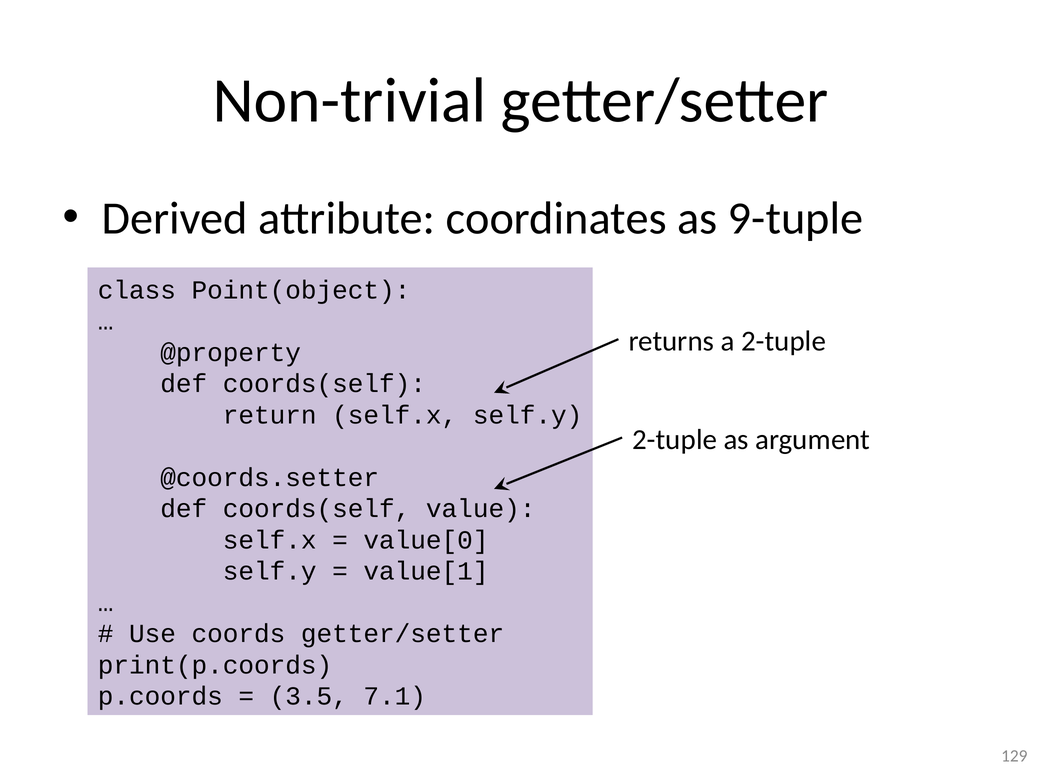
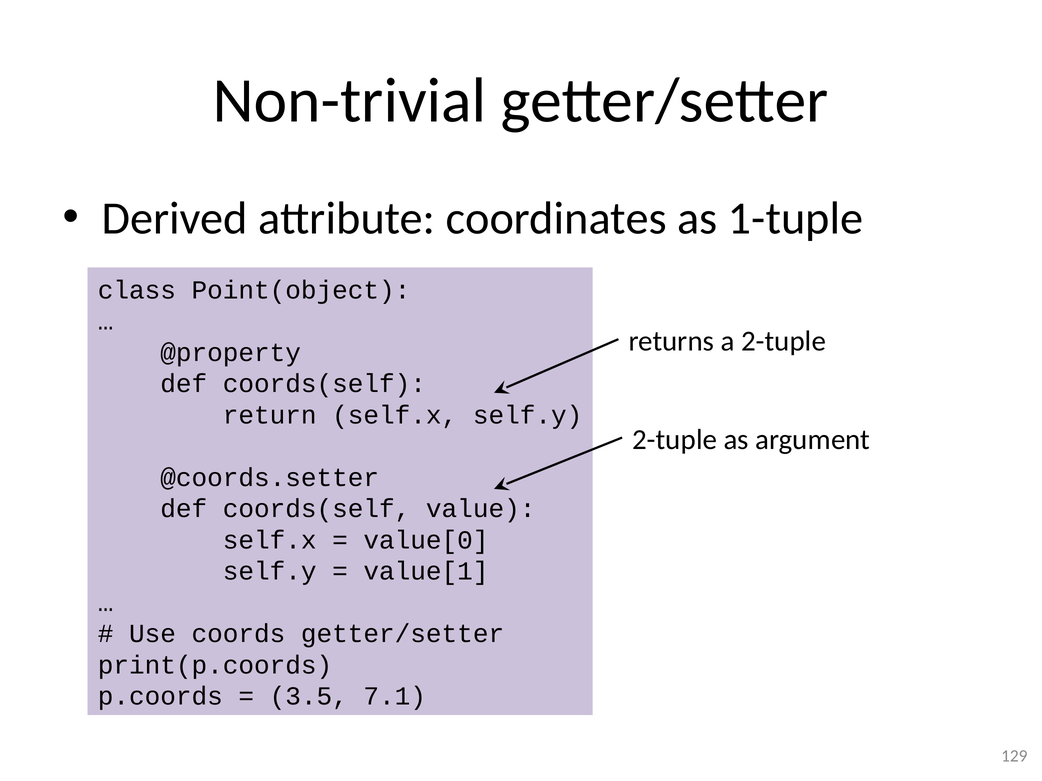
9-tuple: 9-tuple -> 1-tuple
